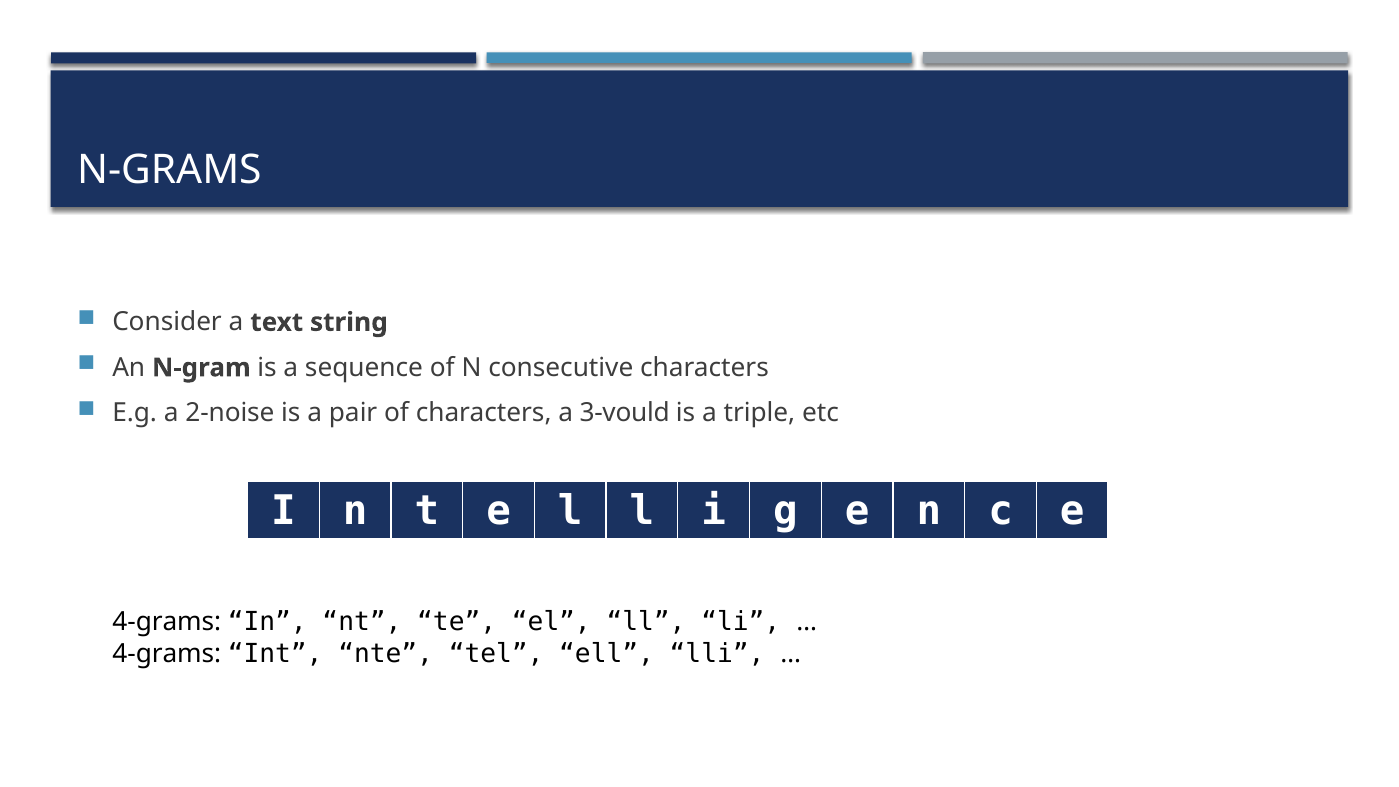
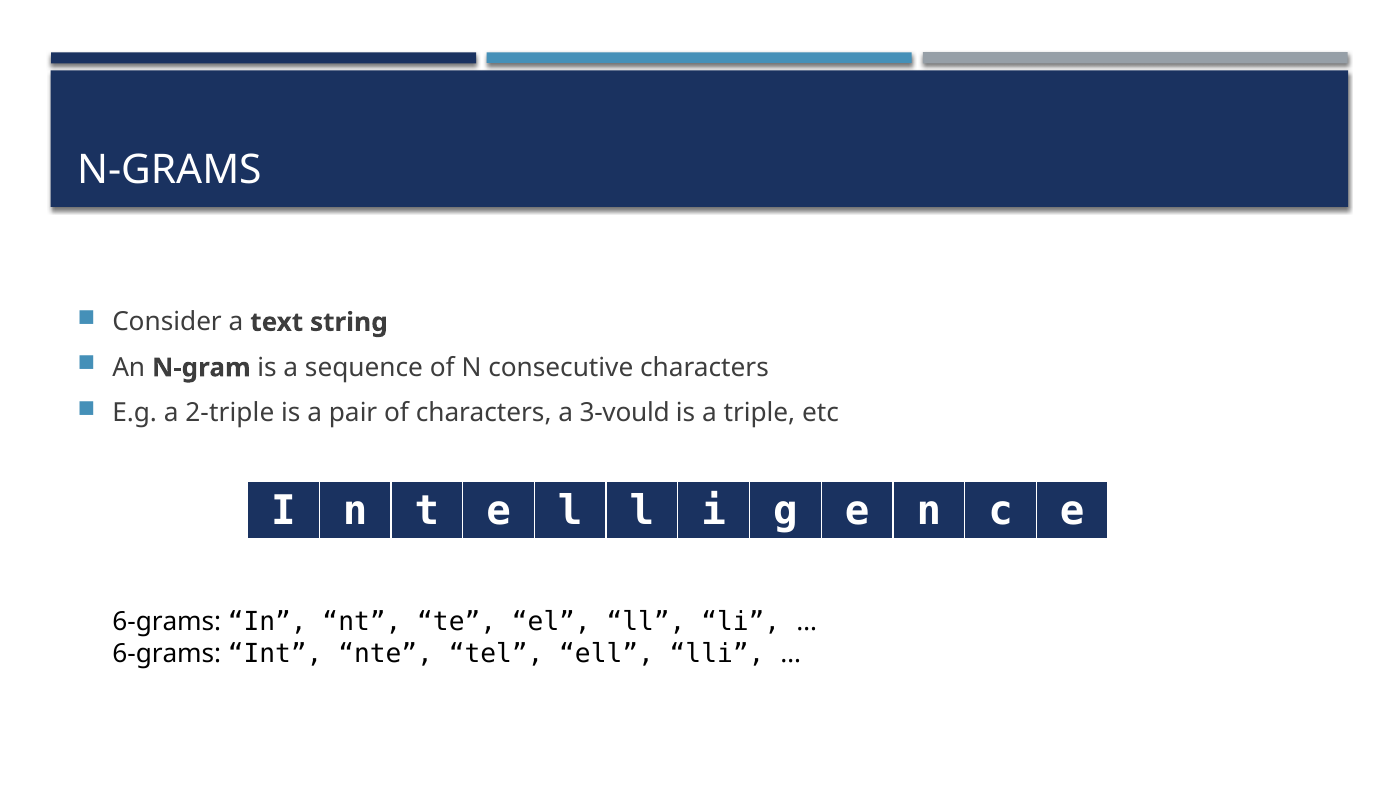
2-noise: 2-noise -> 2-triple
4-grams at (167, 622): 4-grams -> 6-grams
4-grams at (167, 653): 4-grams -> 6-grams
